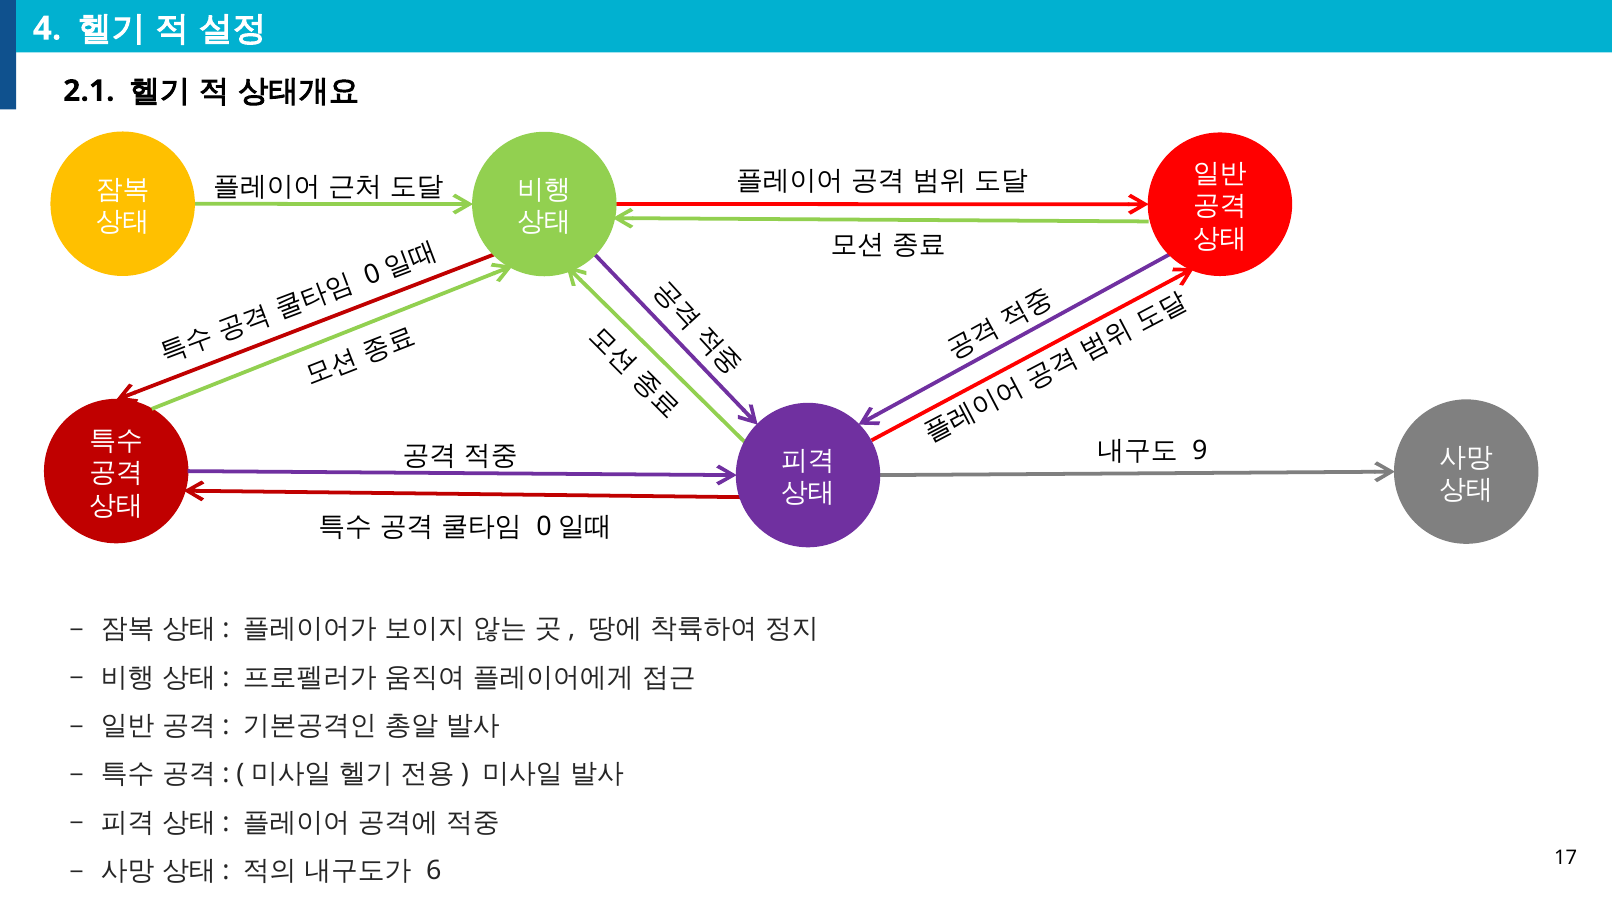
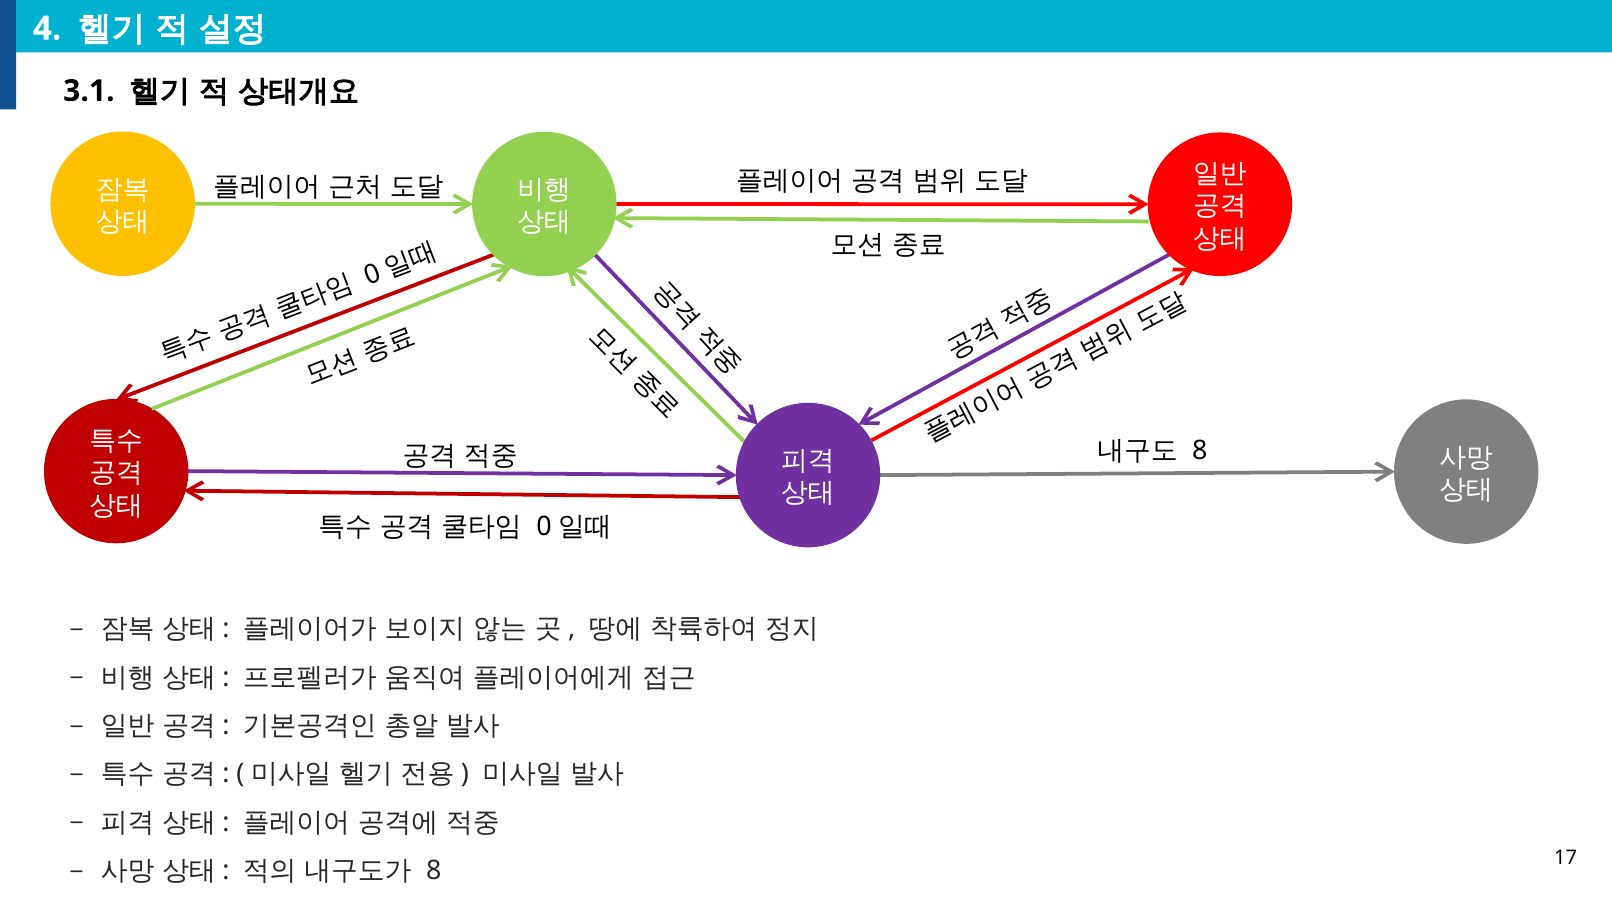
2.1: 2.1 -> 3.1
9 at (1200, 450): 9 -> 8
6 at (434, 870): 6 -> 8
